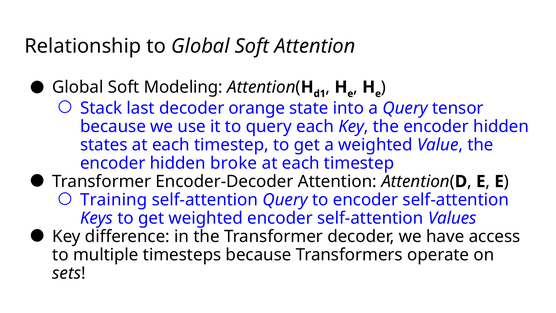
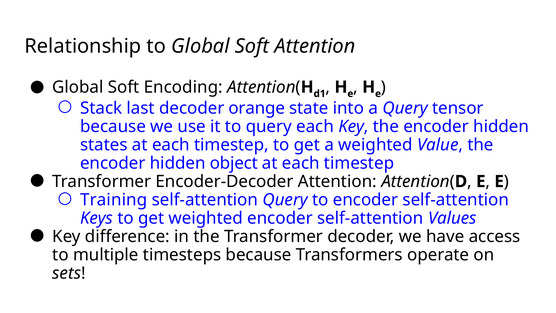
Modeling: Modeling -> Encoding
broke: broke -> object
